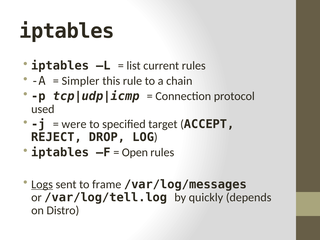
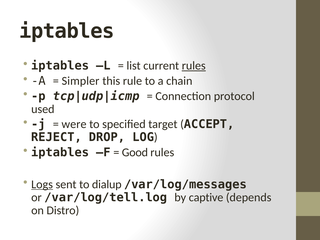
rules at (194, 66) underline: none -> present
Open: Open -> Good
frame: frame -> dialup
quickly: quickly -> captive
